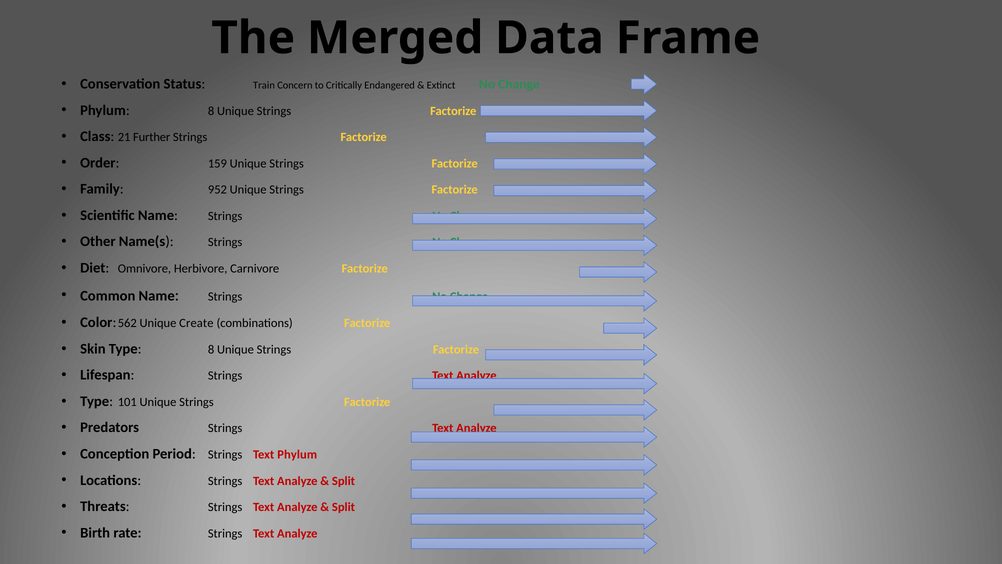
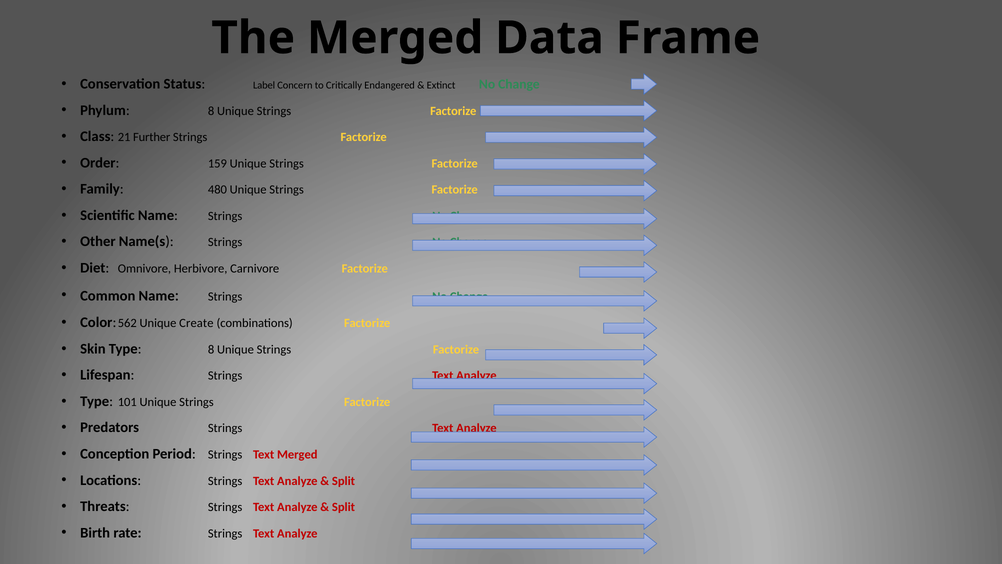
Train: Train -> Label
952: 952 -> 480
Text Phylum: Phylum -> Merged
